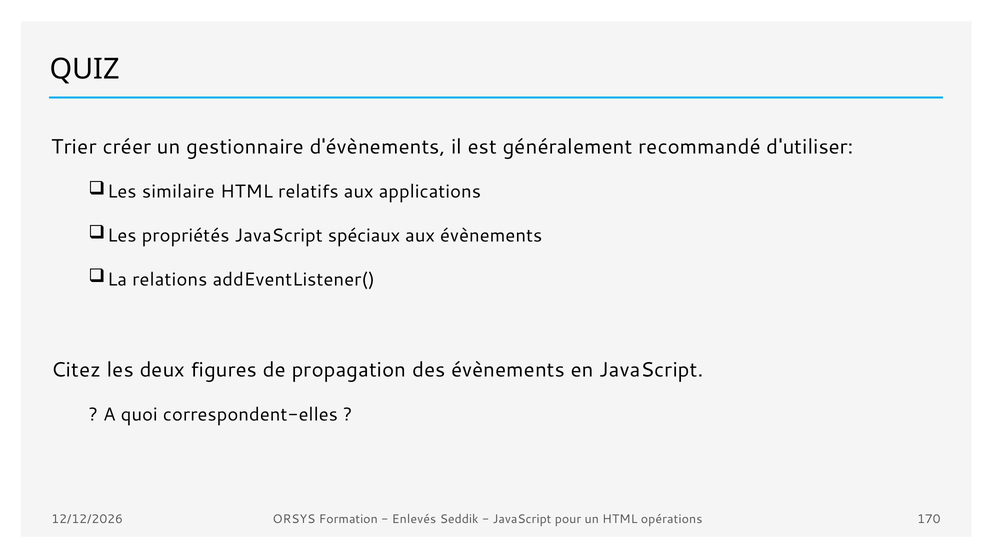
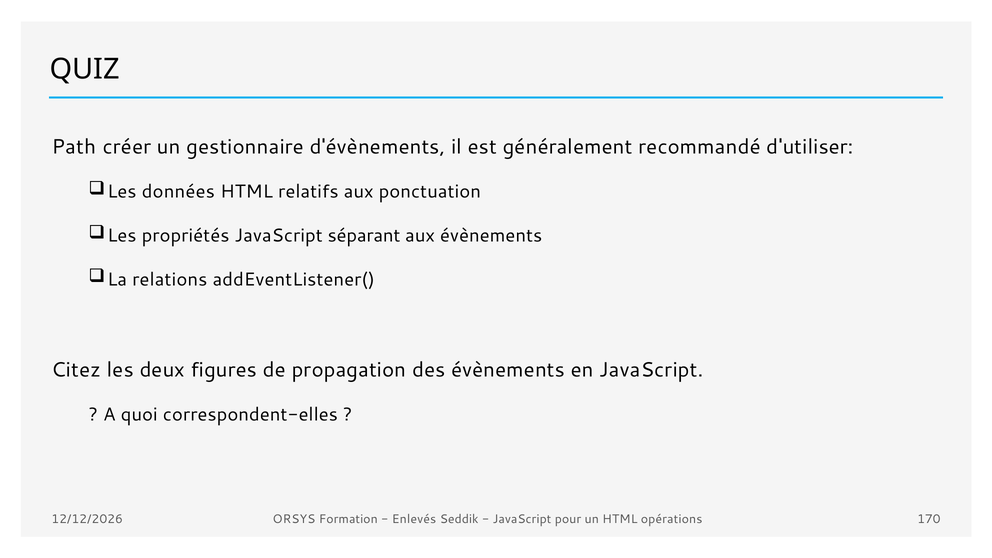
Trier: Trier -> Path
similaire: similaire -> données
applications: applications -> ponctuation
spéciaux: spéciaux -> séparant
